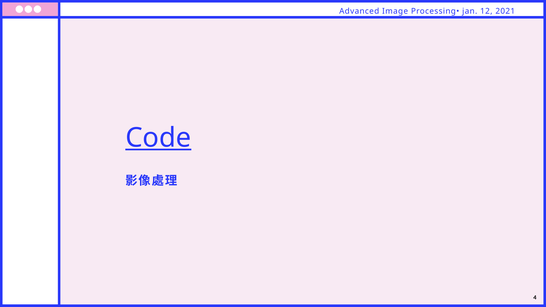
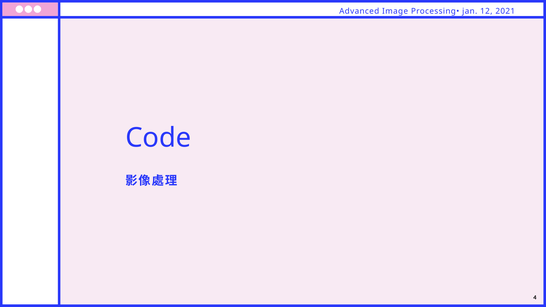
Code underline: present -> none
